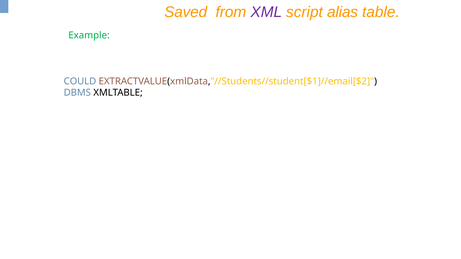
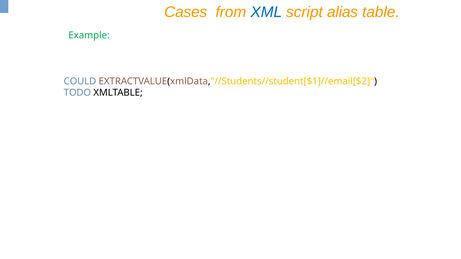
Saved: Saved -> Cases
XML colour: purple -> blue
DBMS: DBMS -> TODO
